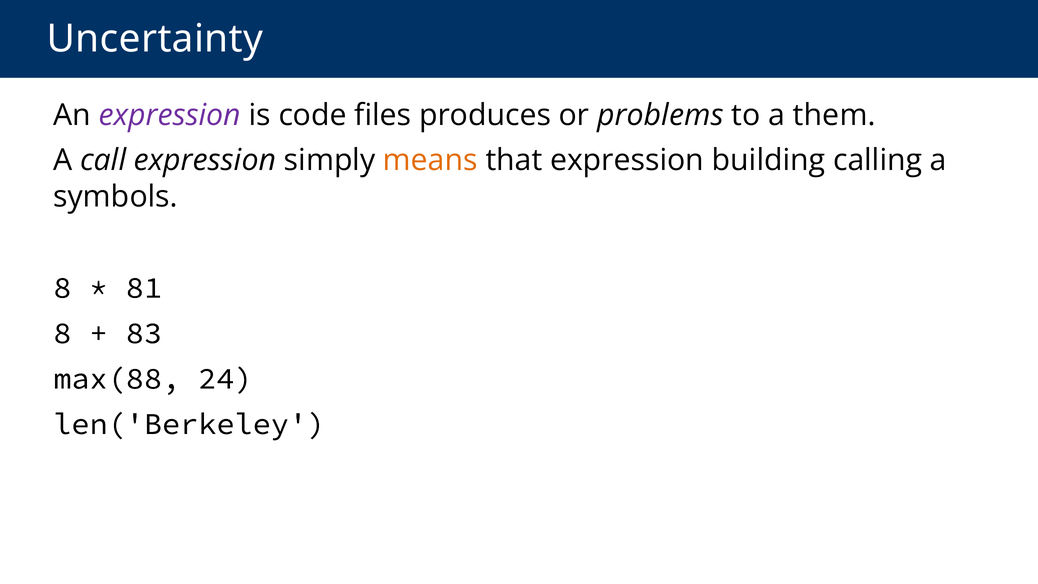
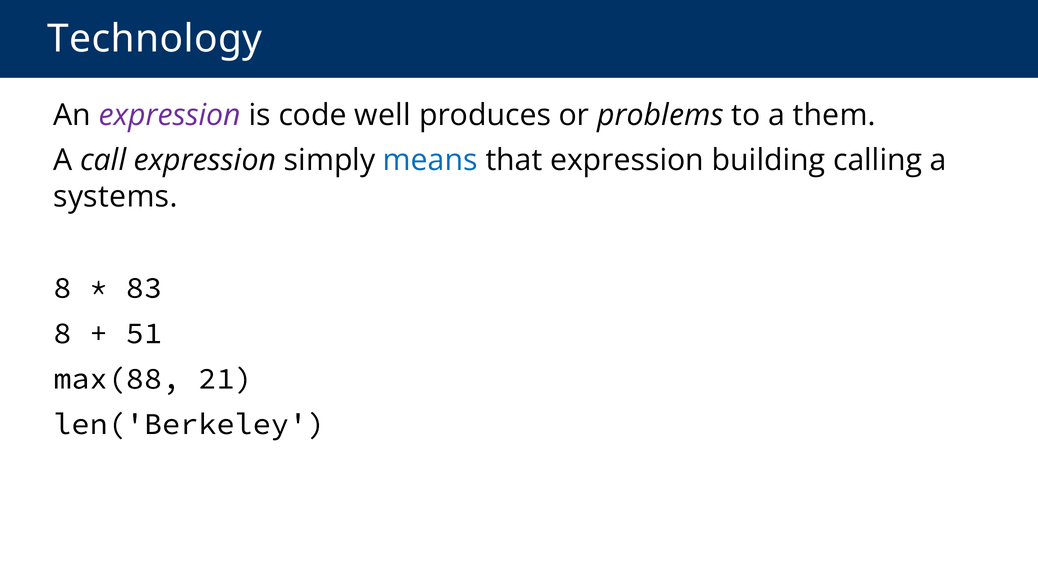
Uncertainty: Uncertainty -> Technology
files: files -> well
means colour: orange -> blue
symbols: symbols -> systems
81: 81 -> 83
83: 83 -> 51
24: 24 -> 21
